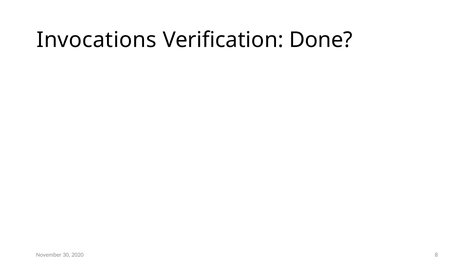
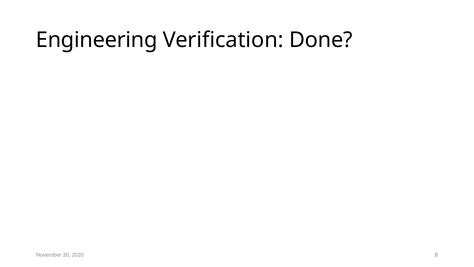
Invocations: Invocations -> Engineering
